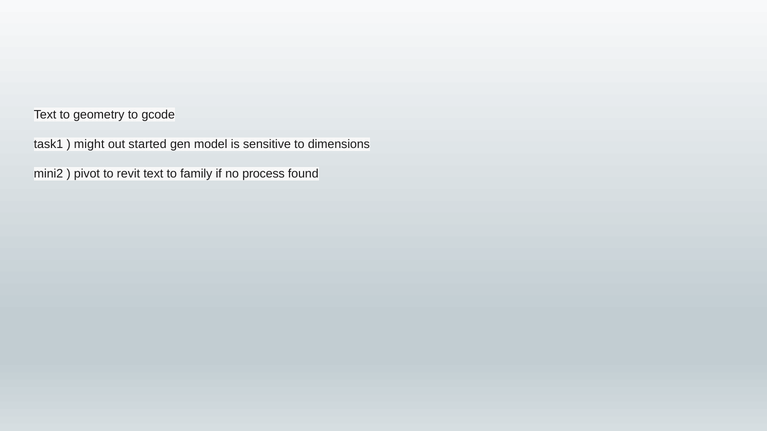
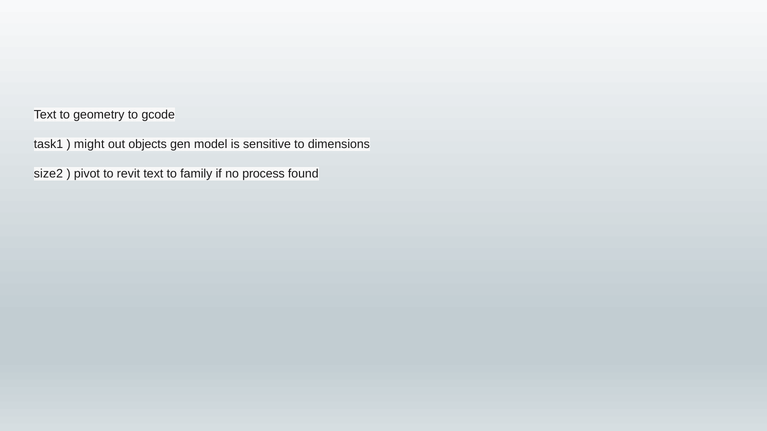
started: started -> objects
mini2: mini2 -> size2
